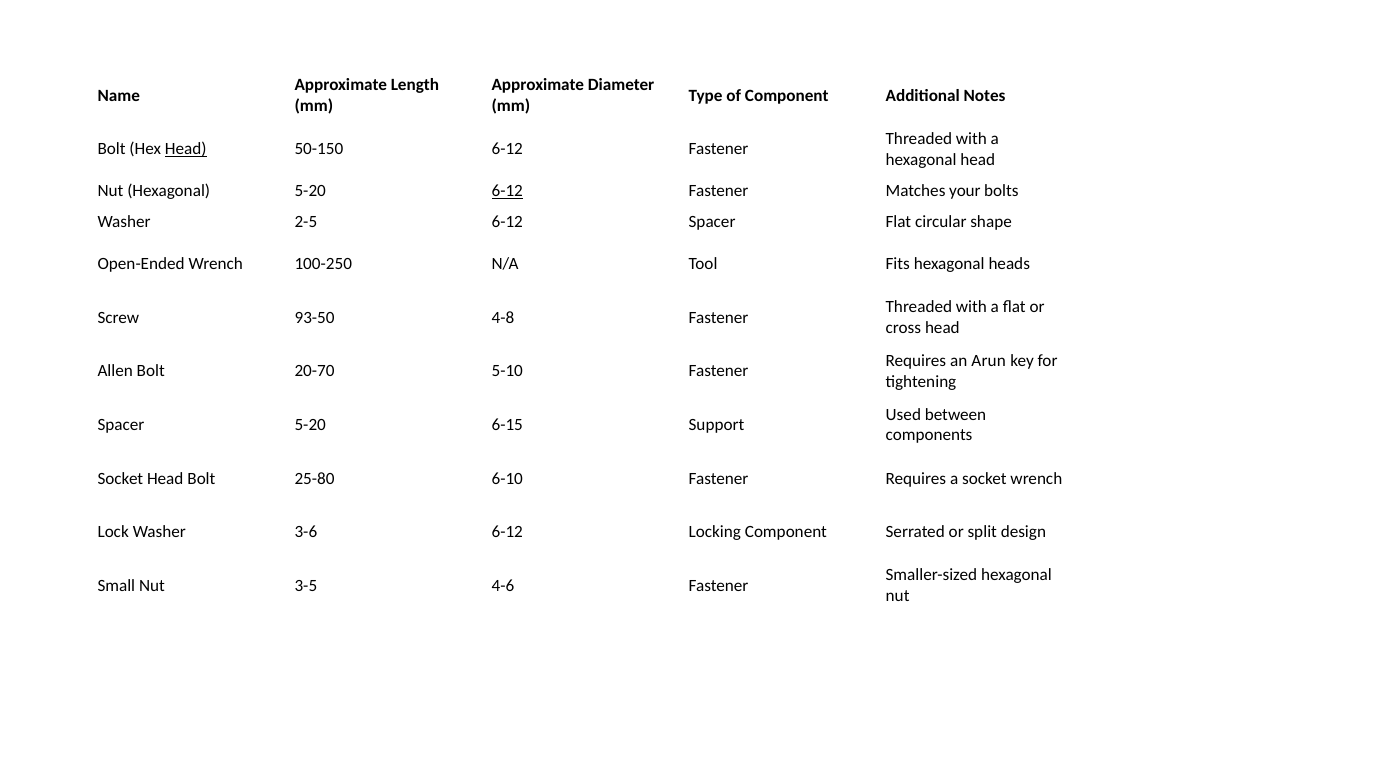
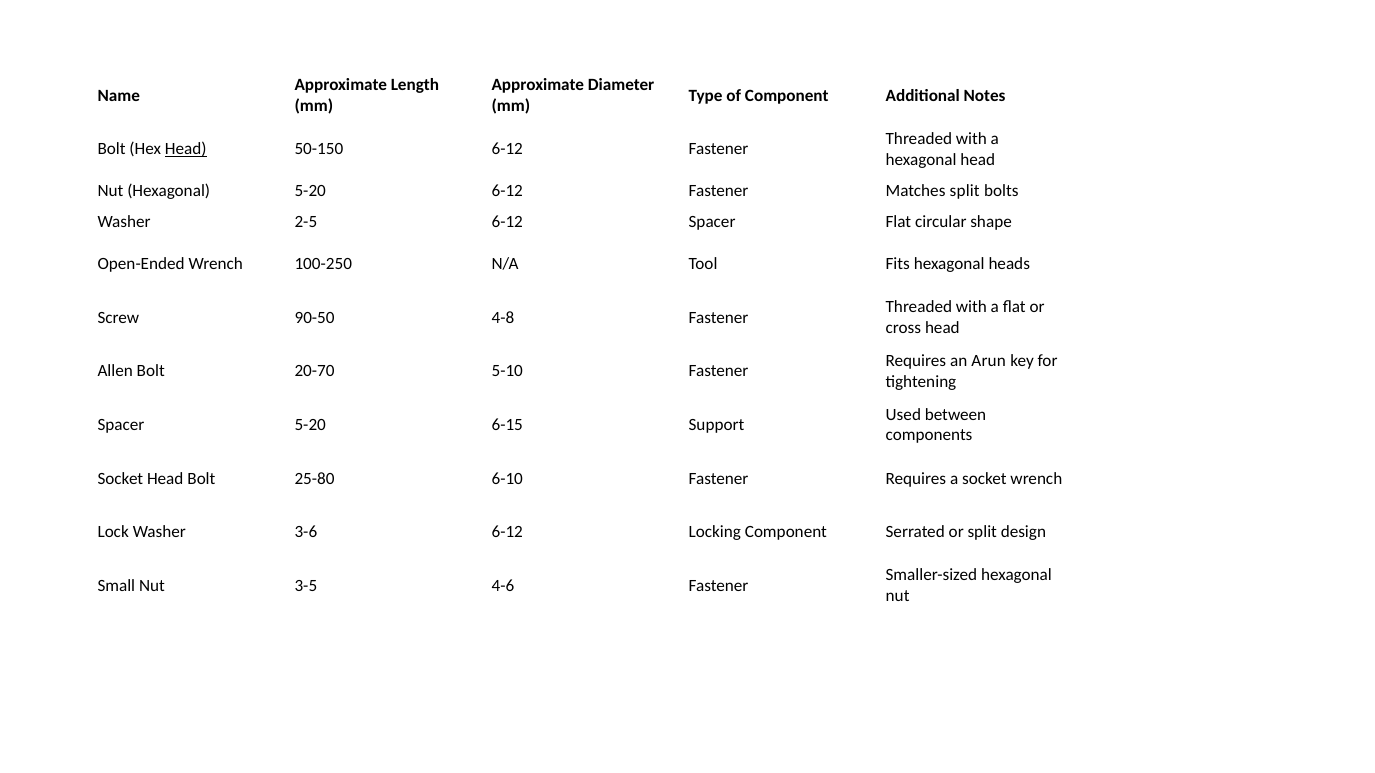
6-12 at (507, 191) underline: present -> none
Matches your: your -> split
93-50: 93-50 -> 90-50
